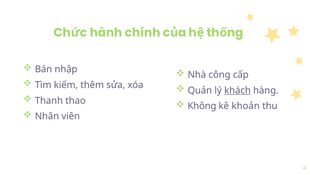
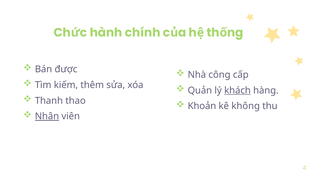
nhập: nhập -> được
Không: Không -> Khoản
khoản: khoản -> không
Nhân underline: none -> present
